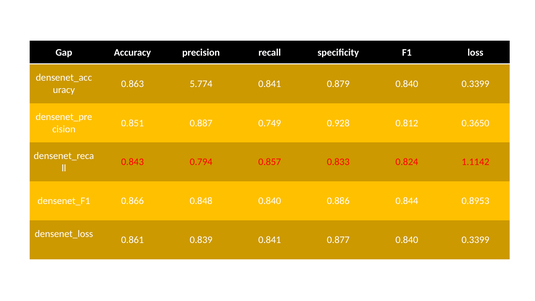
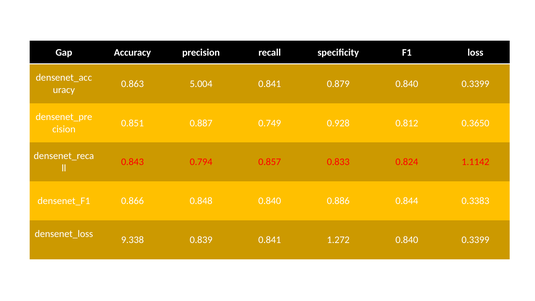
5.774: 5.774 -> 5.004
0.8953: 0.8953 -> 0.3383
0.861: 0.861 -> 9.338
0.877: 0.877 -> 1.272
